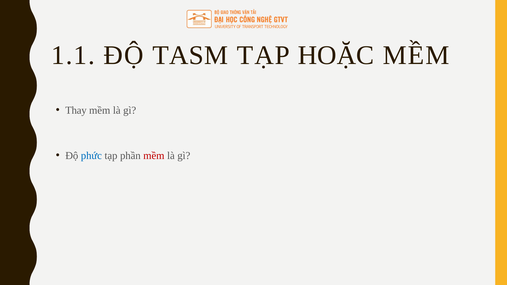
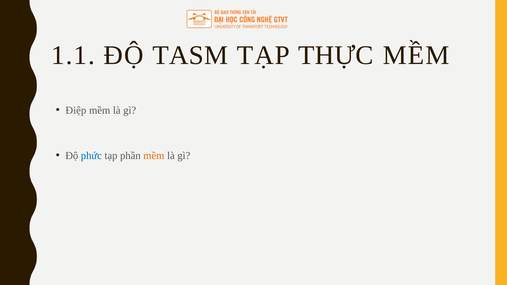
HOẶC: HOẶC -> THỰC
Thay: Thay -> Điệp
mềm at (154, 156) colour: red -> orange
